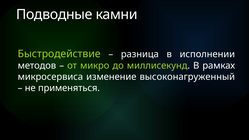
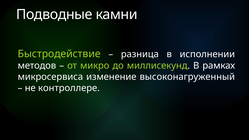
применяться: применяться -> контроллере
